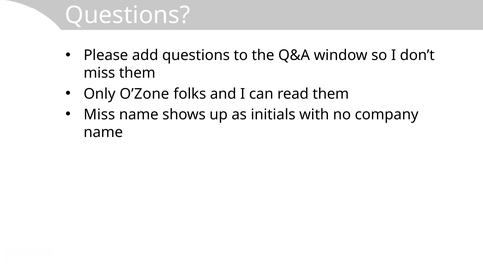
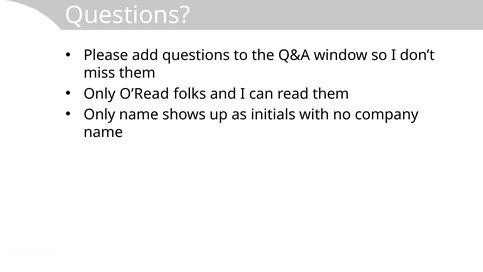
O’Zone: O’Zone -> O’Read
Miss at (99, 114): Miss -> Only
